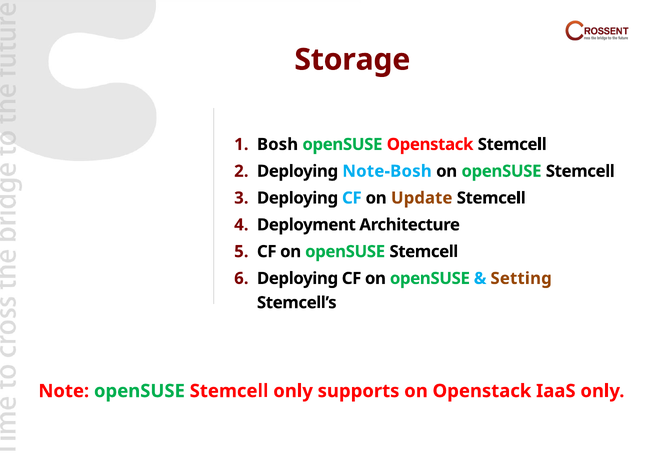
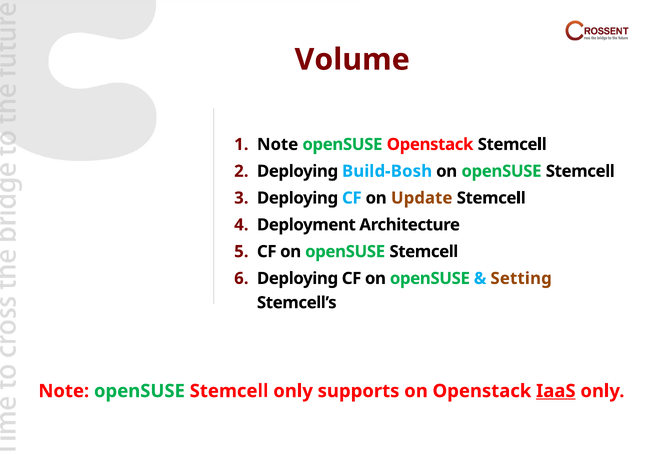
Storage: Storage -> Volume
Bosh at (278, 144): Bosh -> Note
Note-Bosh: Note-Bosh -> Build-Bosh
IaaS underline: none -> present
